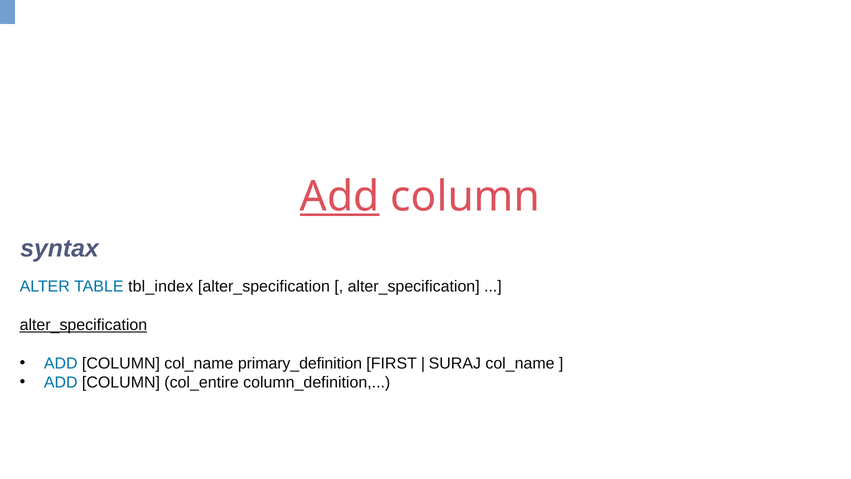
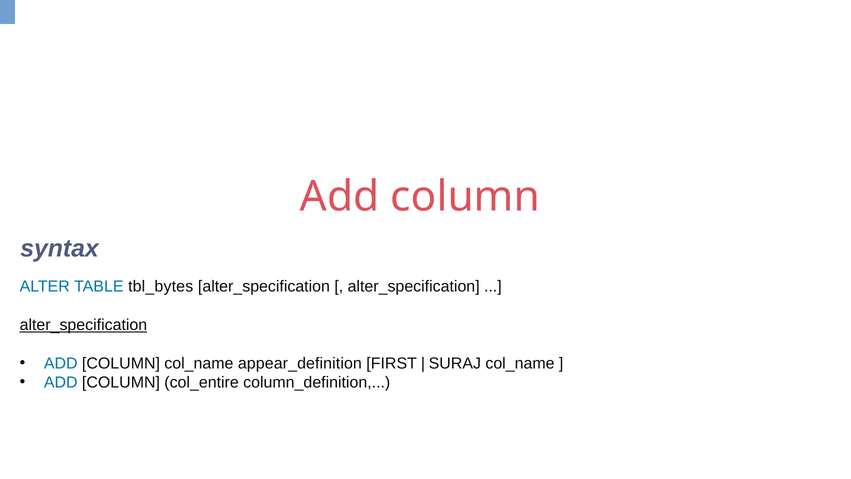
Add at (340, 197) underline: present -> none
tbl_index: tbl_index -> tbl_bytes
primary_definition: primary_definition -> appear_definition
